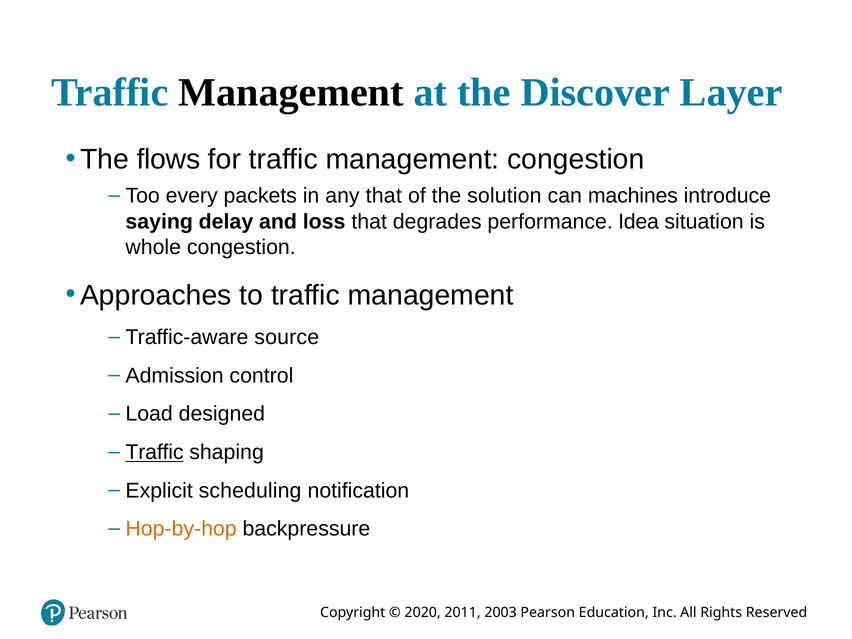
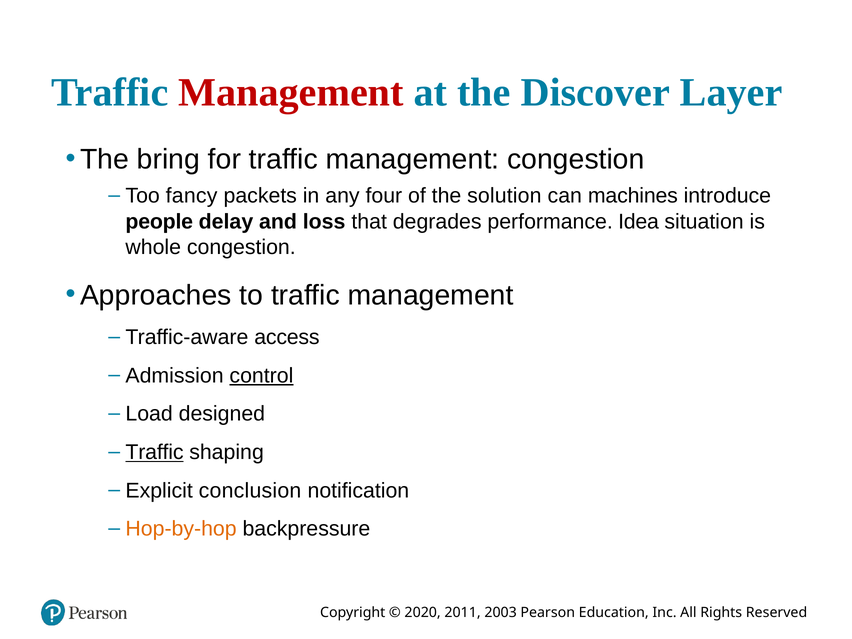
Management at (291, 92) colour: black -> red
flows: flows -> bring
every: every -> fancy
any that: that -> four
saying: saying -> people
source: source -> access
control underline: none -> present
scheduling: scheduling -> conclusion
